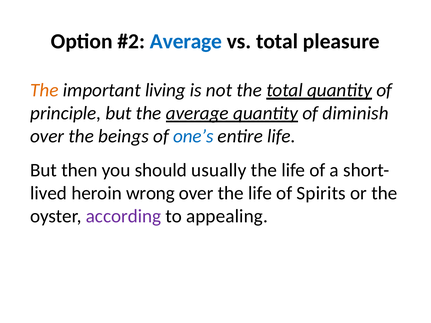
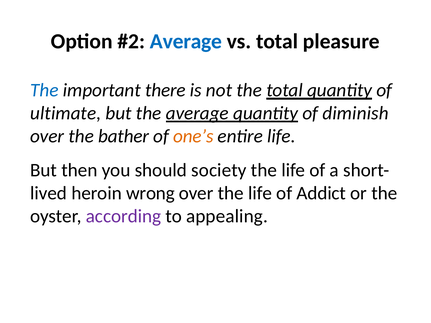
The at (44, 90) colour: orange -> blue
living: living -> there
principle: principle -> ultimate
beings: beings -> bather
one’s colour: blue -> orange
usually: usually -> society
Spirits: Spirits -> Addict
